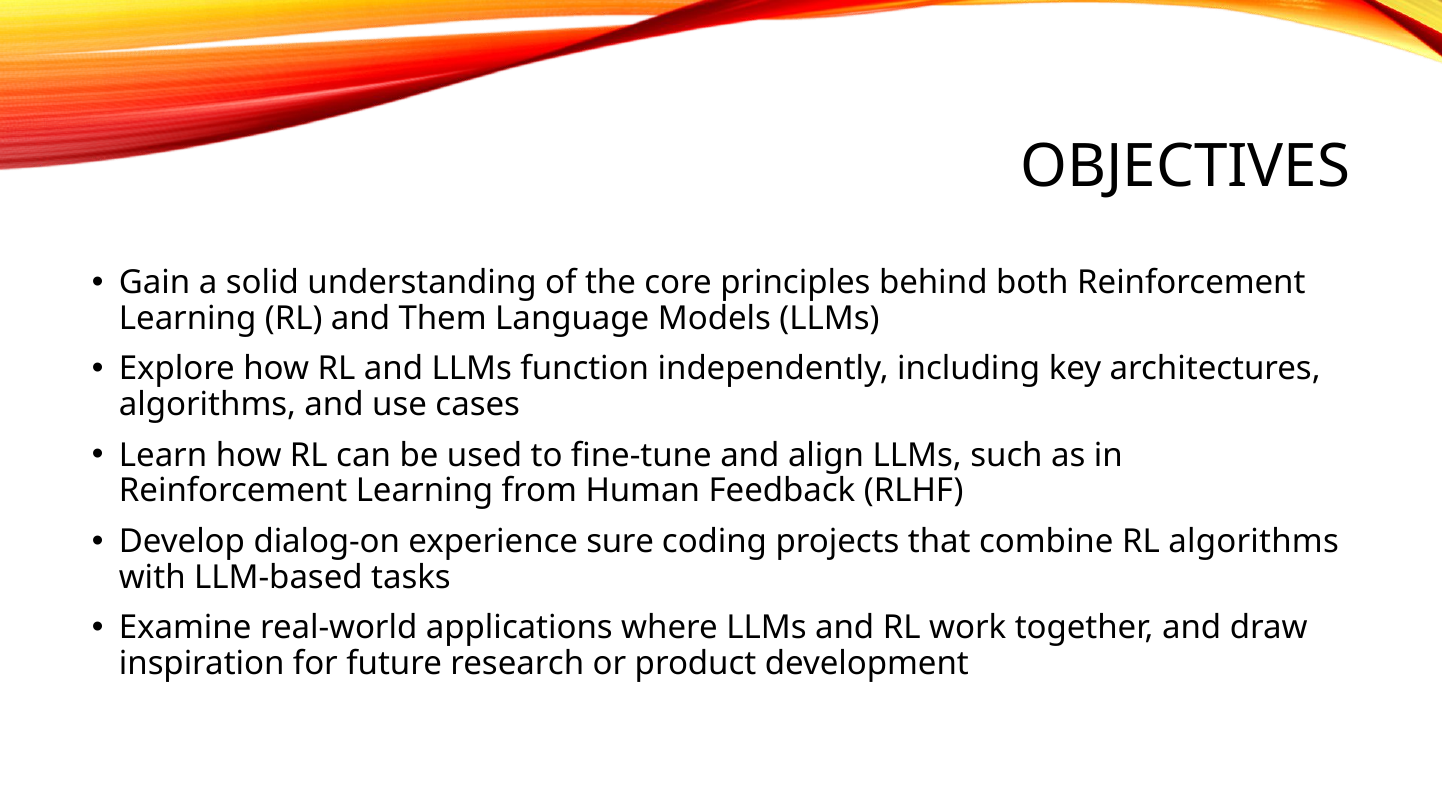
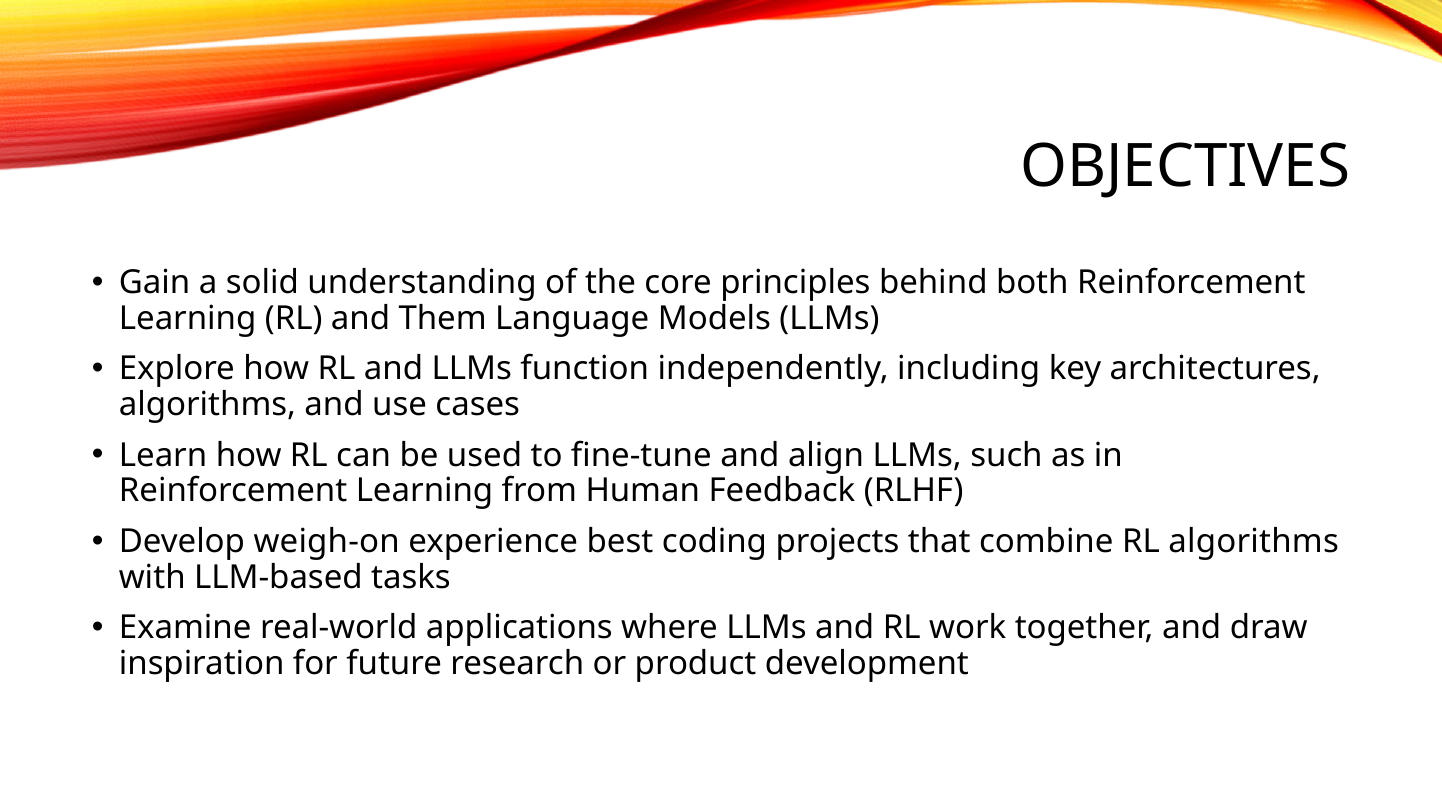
dialog-on: dialog-on -> weigh-on
sure: sure -> best
